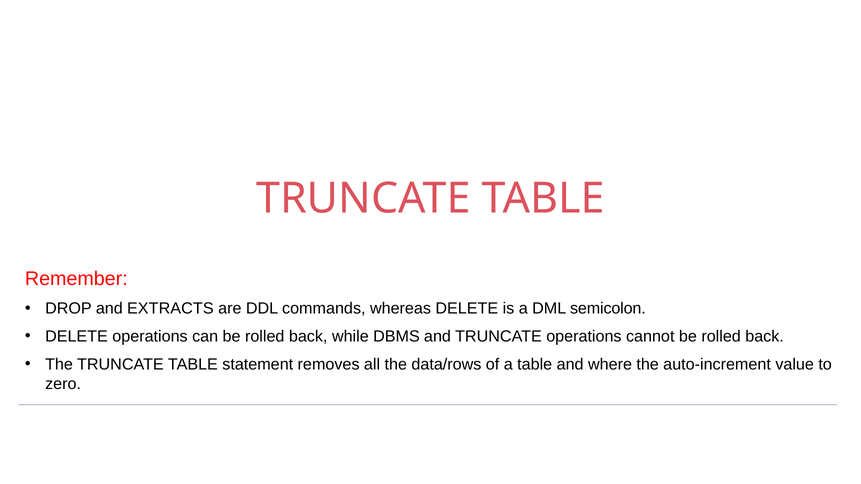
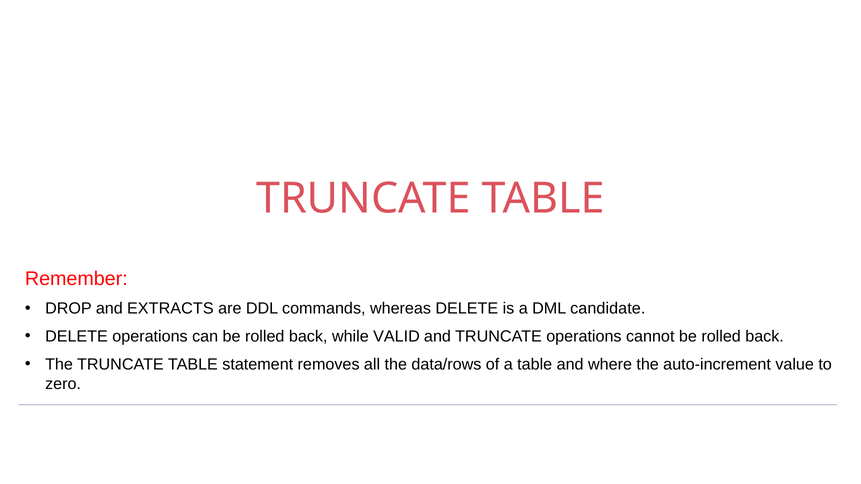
semicolon: semicolon -> candidate
DBMS: DBMS -> VALID
